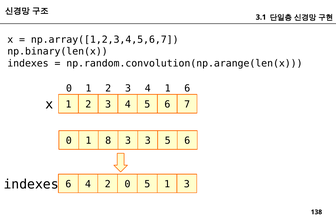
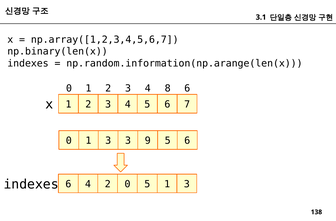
np.random.convolution(np.arange(len(x: np.random.convolution(np.arange(len(x -> np.random.information(np.arange(len(x
4 1: 1 -> 8
8 at (108, 140): 8 -> 3
3 3: 3 -> 9
